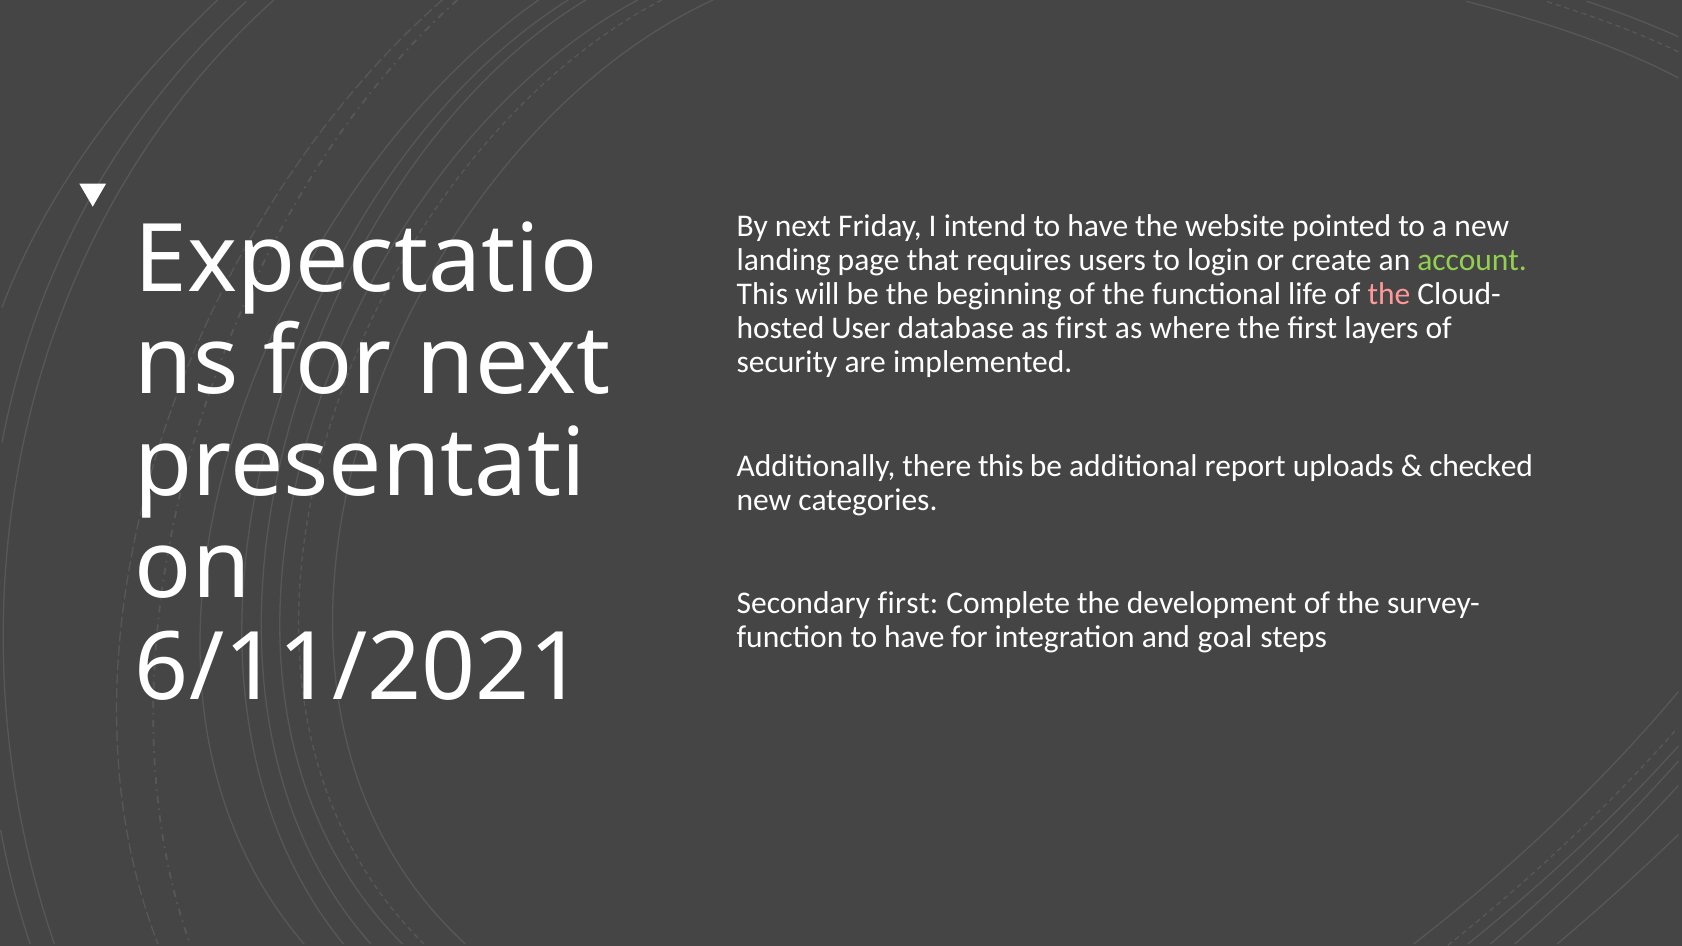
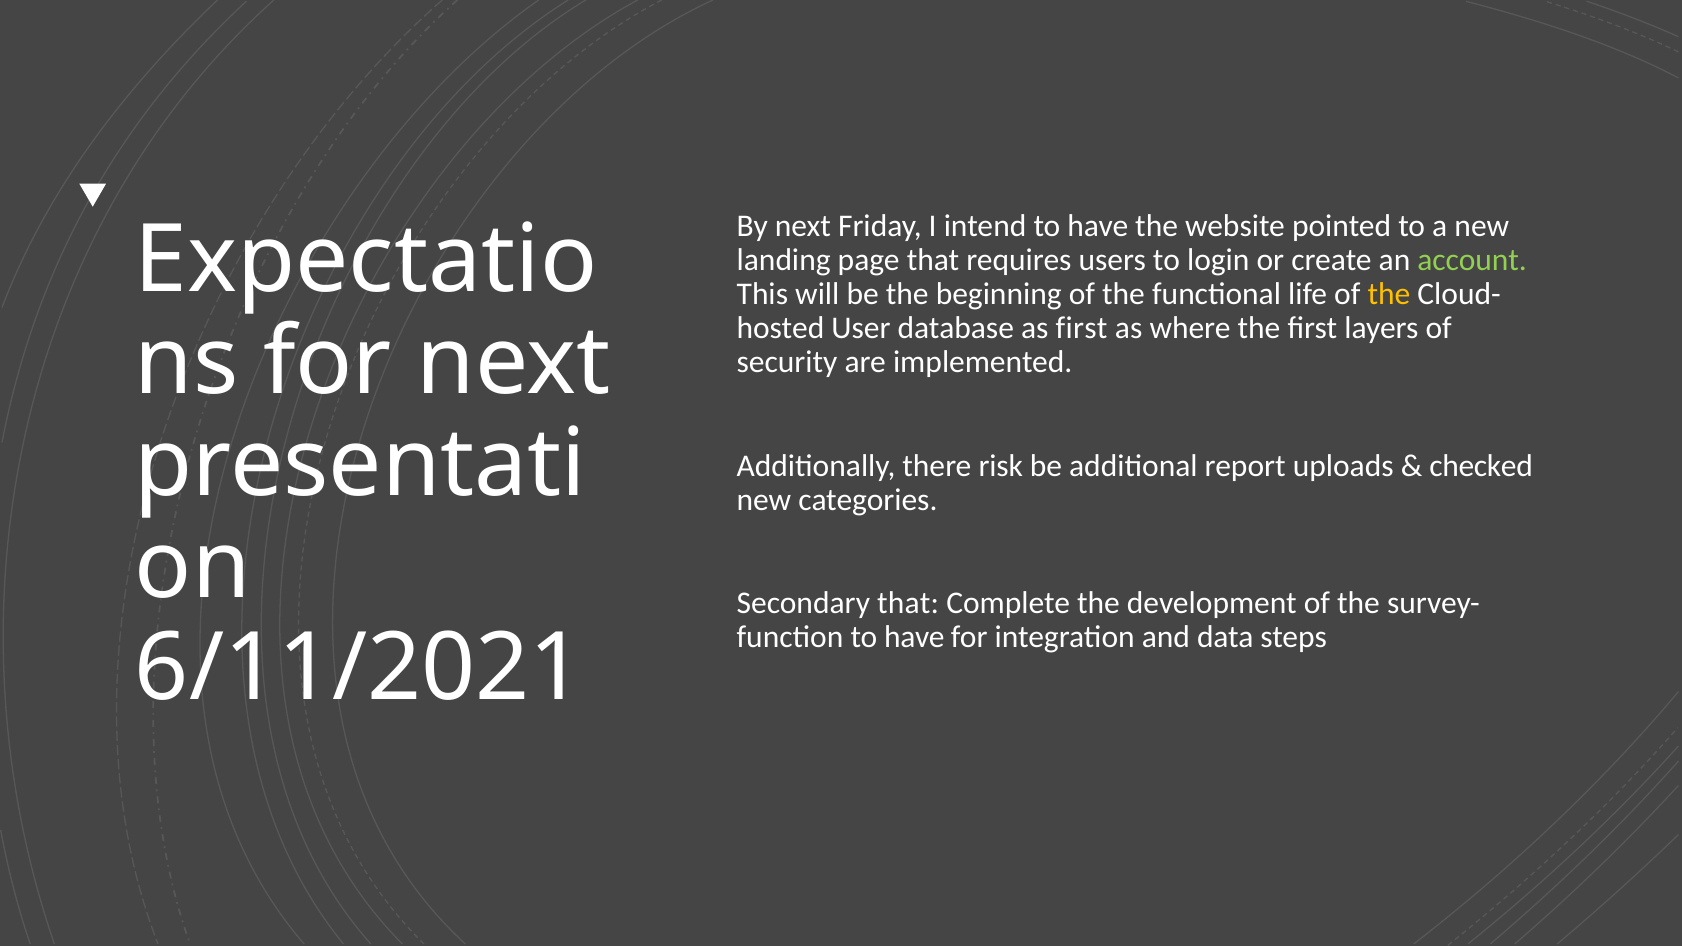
the at (1389, 294) colour: pink -> yellow
there this: this -> risk
Secondary first: first -> that
goal: goal -> data
